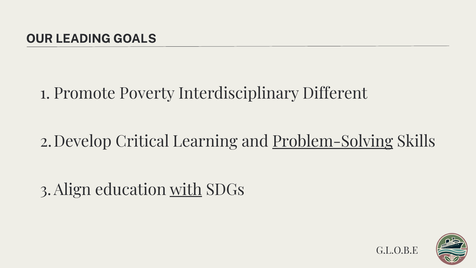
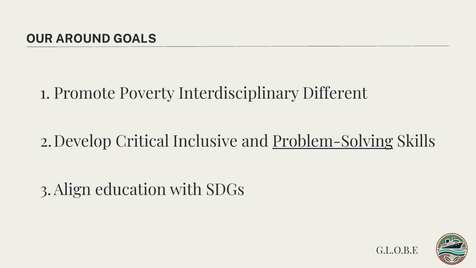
LEADING: LEADING -> AROUND
Learning: Learning -> Inclusive
with underline: present -> none
